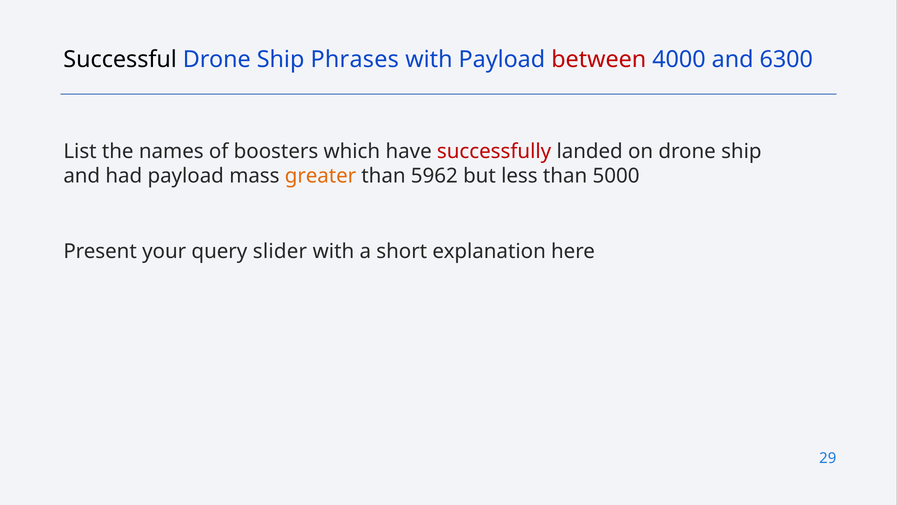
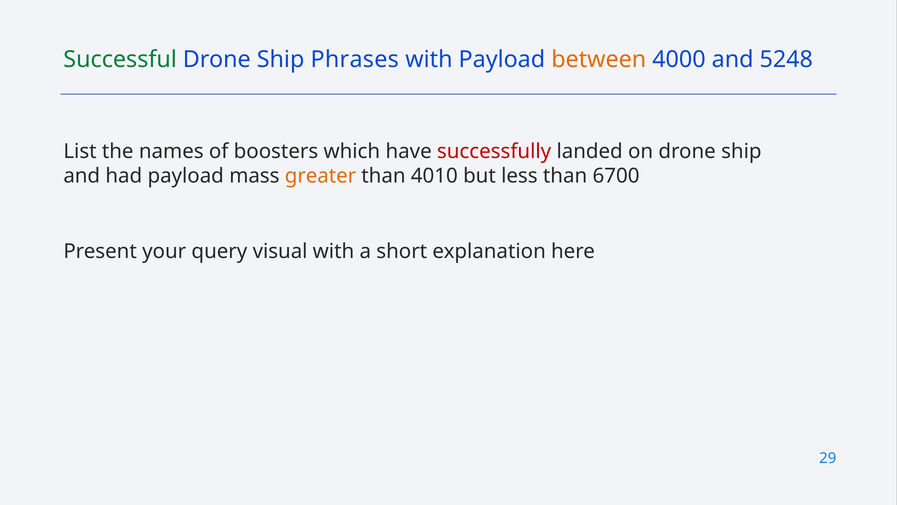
Successful colour: black -> green
between colour: red -> orange
6300: 6300 -> 5248
5962: 5962 -> 4010
5000: 5000 -> 6700
slider: slider -> visual
